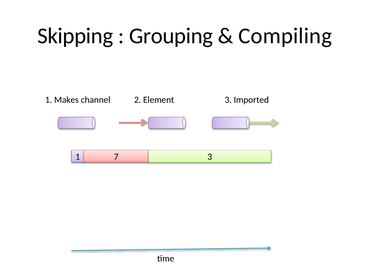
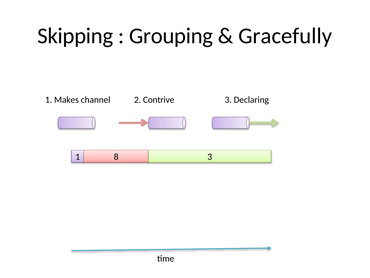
Compiling: Compiling -> Gracefully
Element: Element -> Contrive
Imported: Imported -> Declaring
7: 7 -> 8
